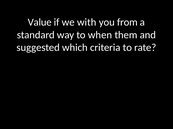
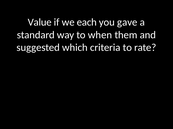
with: with -> each
from: from -> gave
